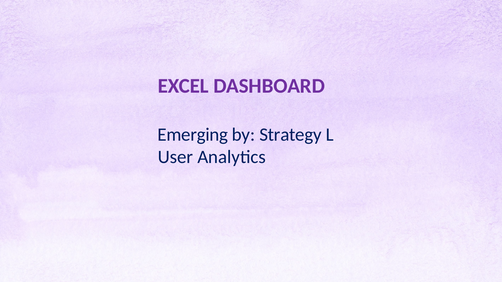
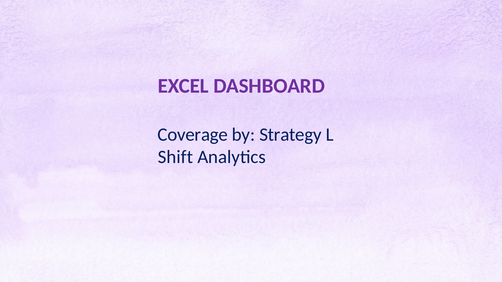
Emerging: Emerging -> Coverage
User: User -> Shift
